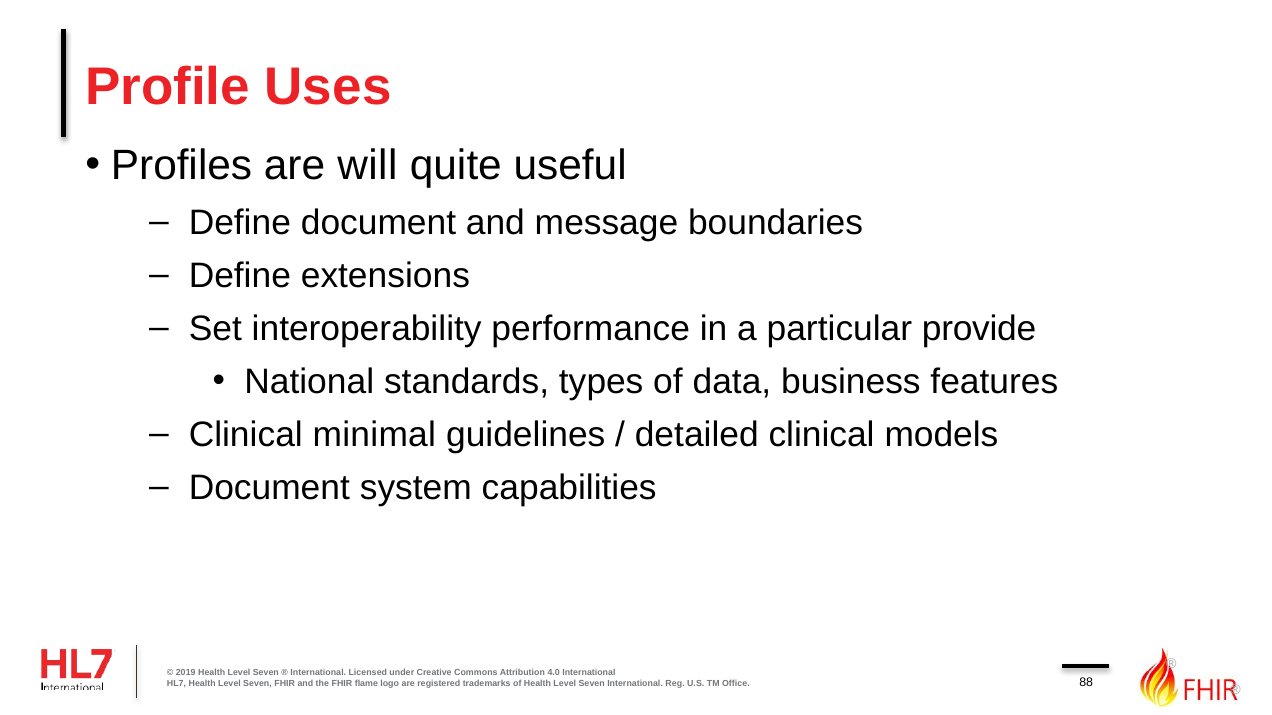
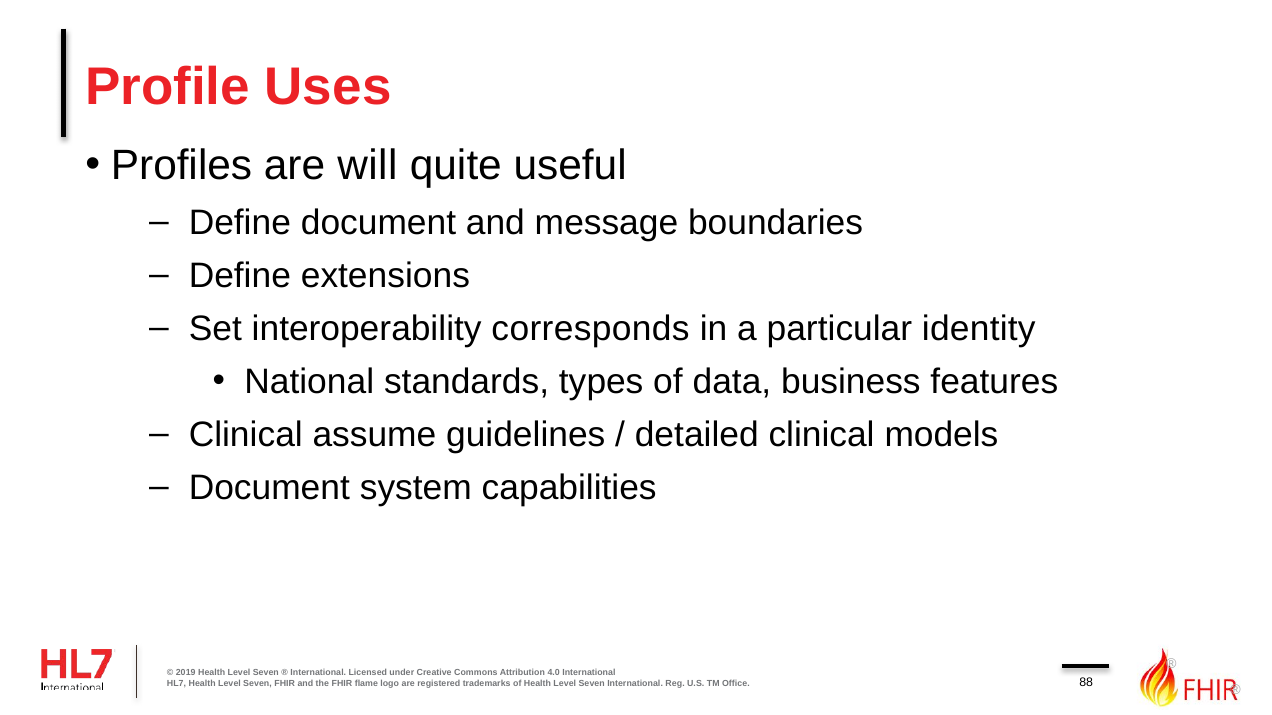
performance: performance -> corresponds
provide: provide -> identity
minimal: minimal -> assume
